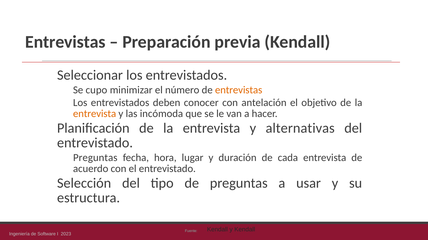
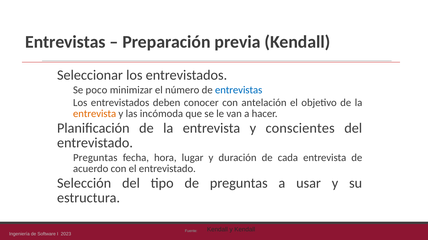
cupo: cupo -> poco
entrevistas at (239, 90) colour: orange -> blue
alternativas: alternativas -> conscientes
